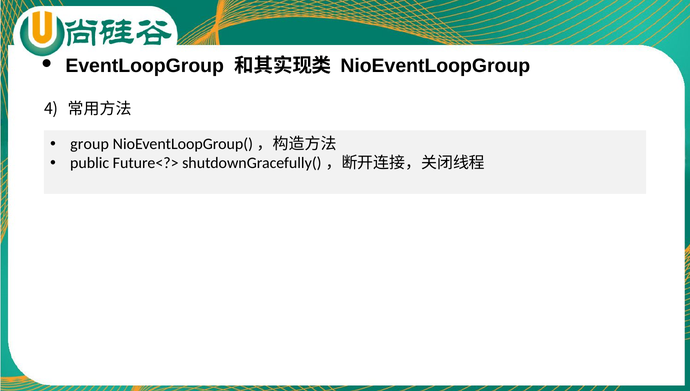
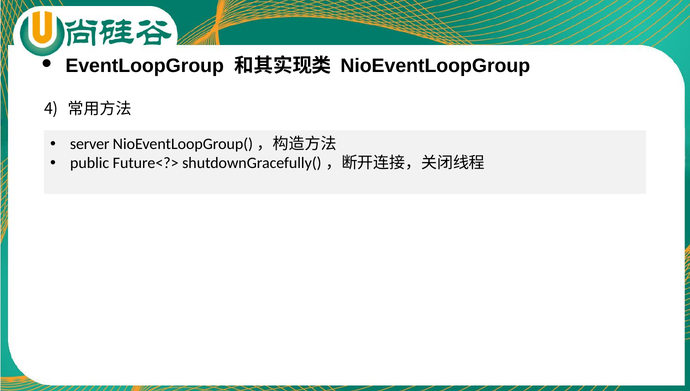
group: group -> server
